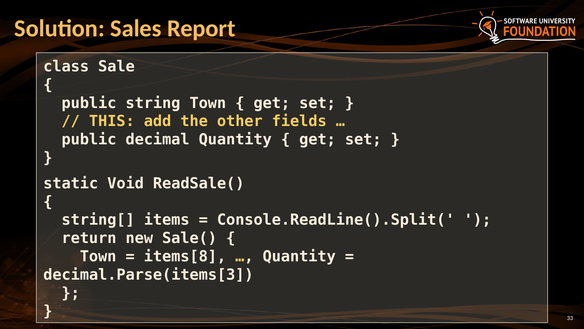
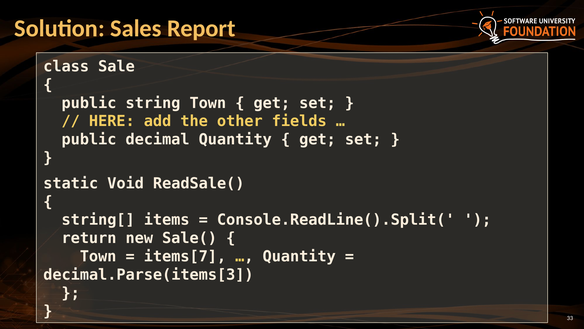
THIS: THIS -> HERE
items[8: items[8 -> items[7
